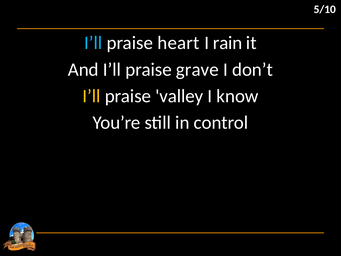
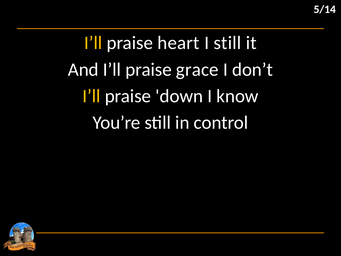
5/10: 5/10 -> 5/14
I’ll at (93, 43) colour: light blue -> yellow
I rain: rain -> still
grave: grave -> grace
valley: valley -> down
